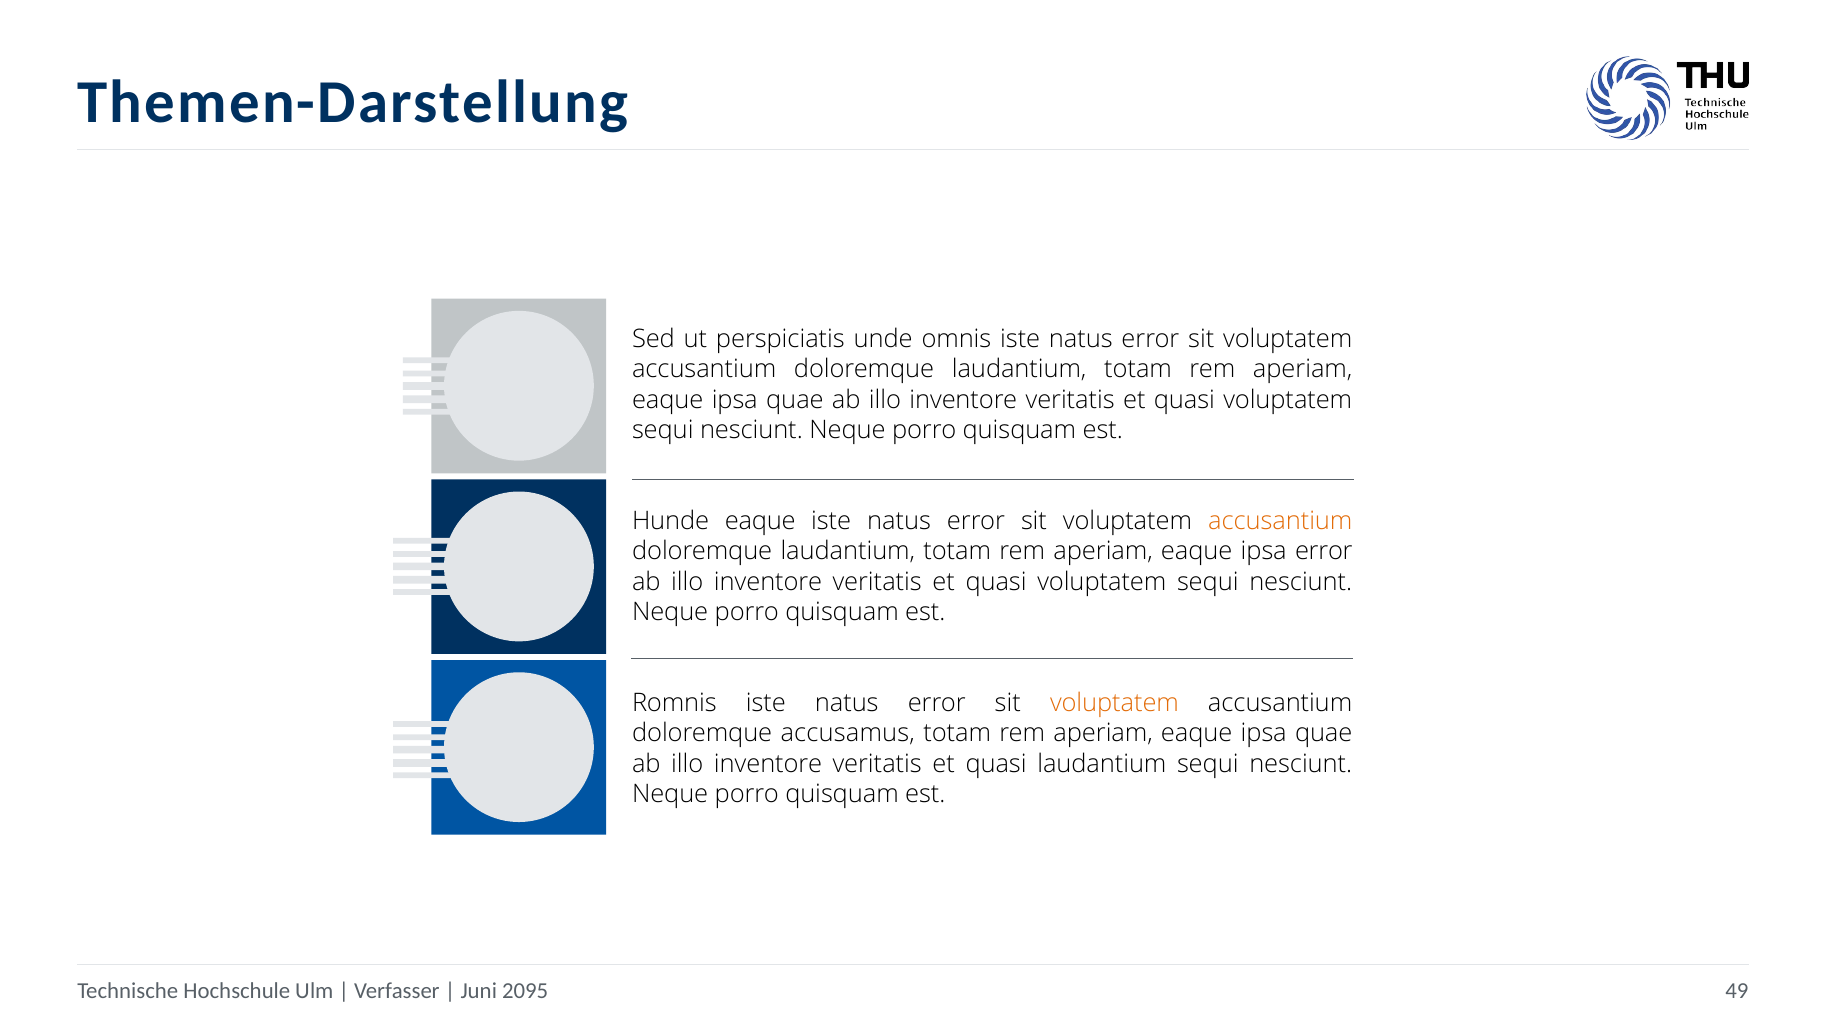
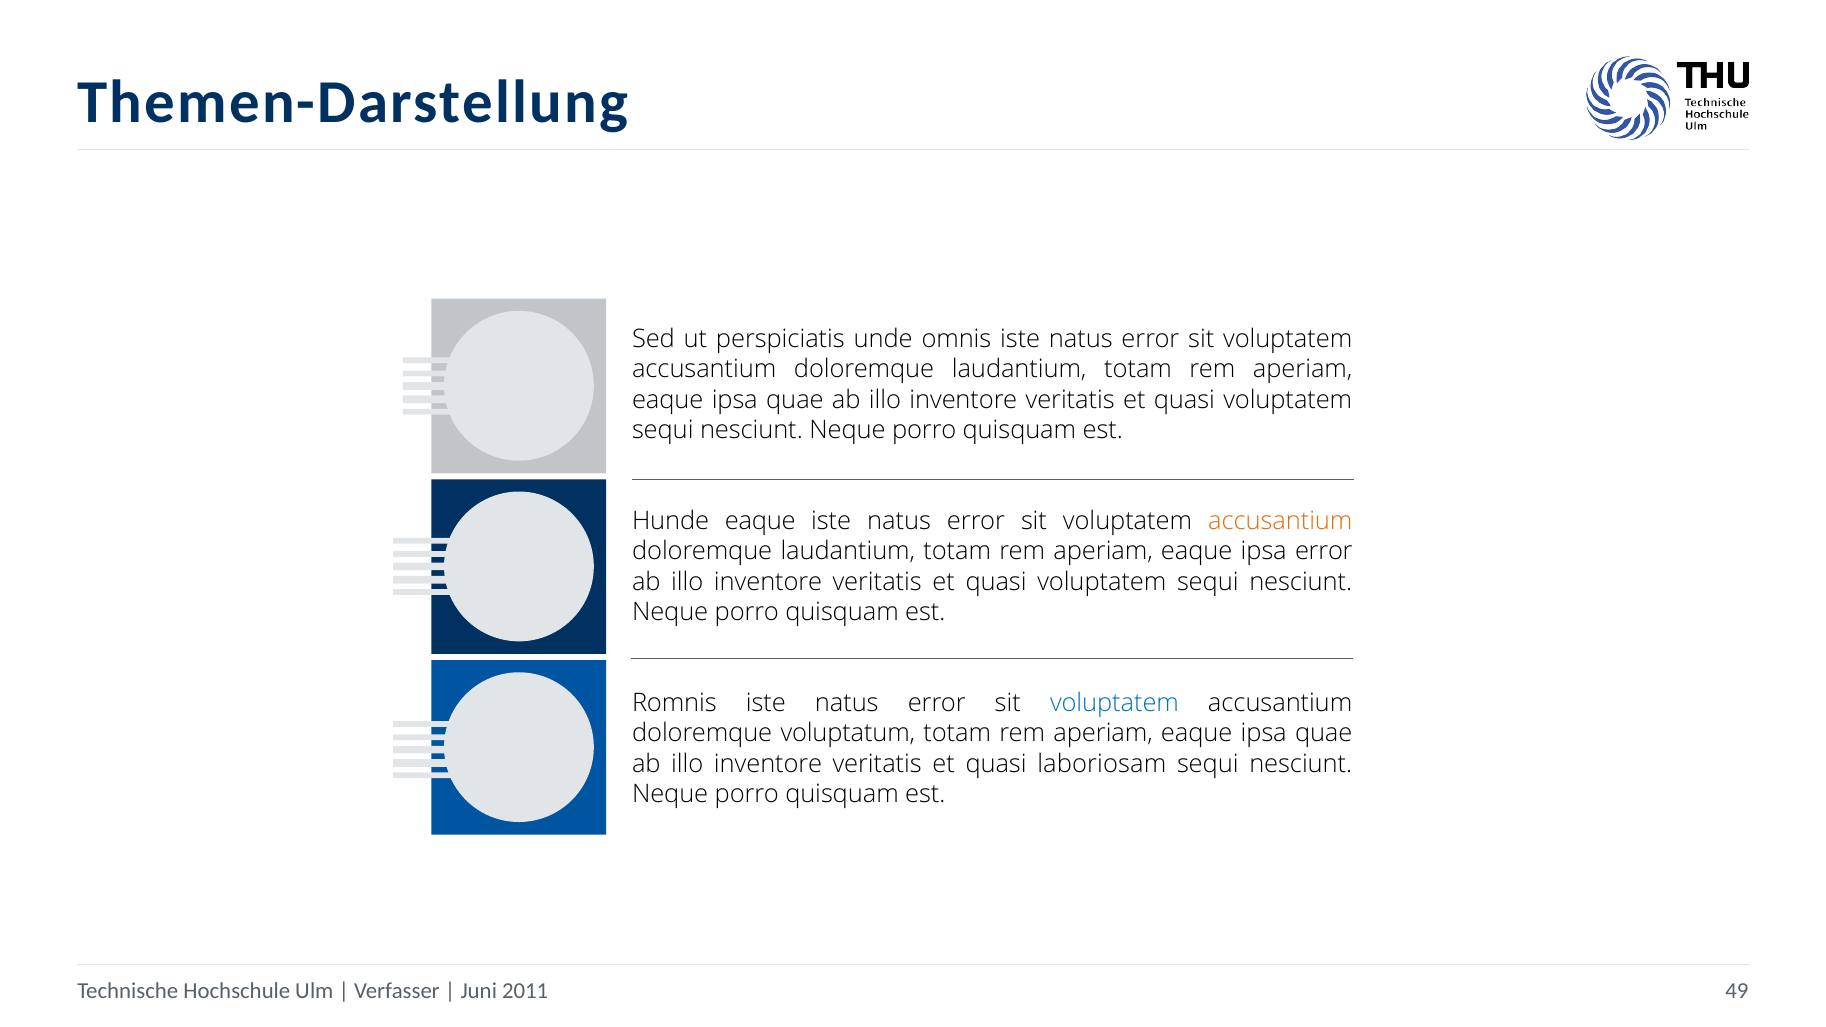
voluptatem at (1114, 703) colour: orange -> blue
accusamus: accusamus -> voluptatum
quasi laudantium: laudantium -> laboriosam
2095: 2095 -> 2011
